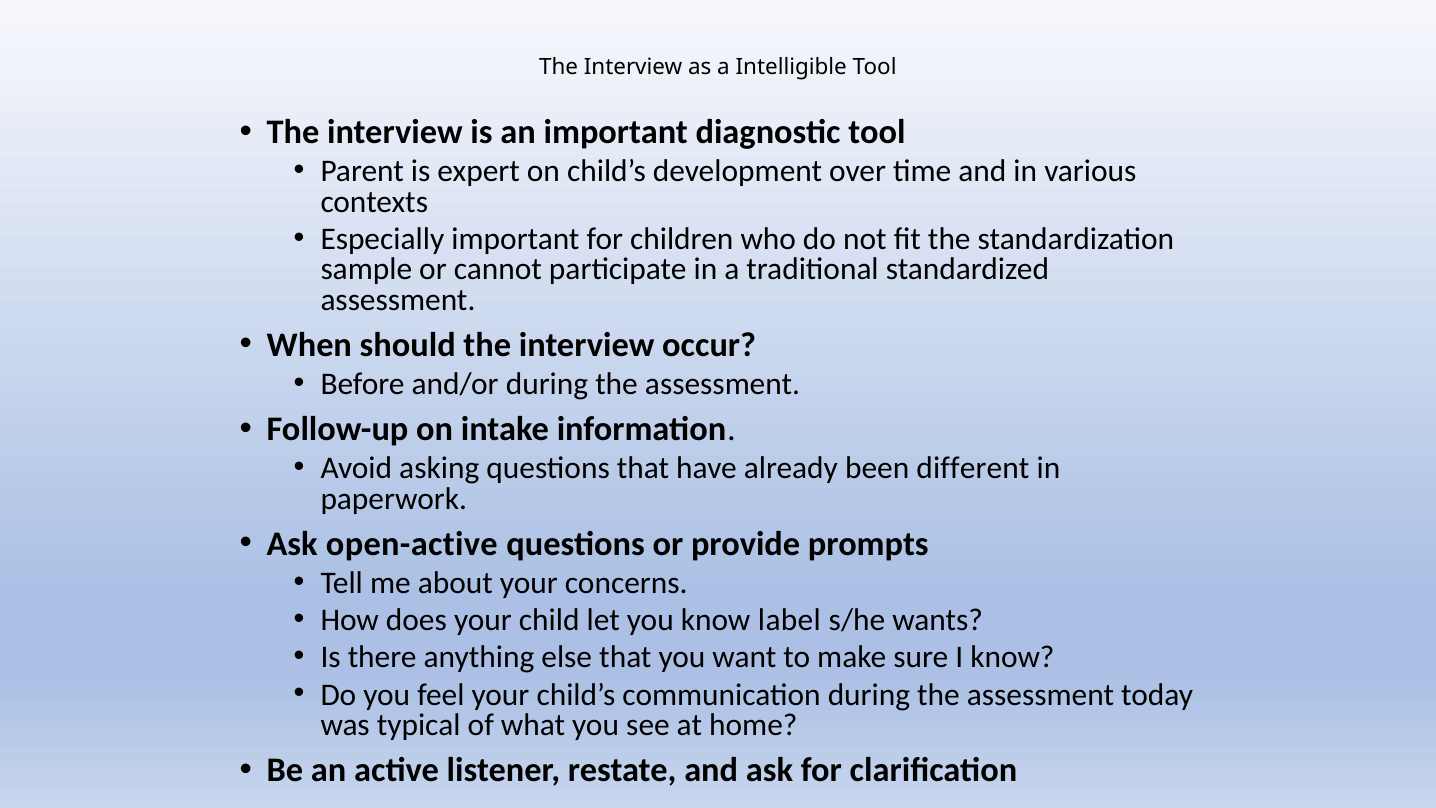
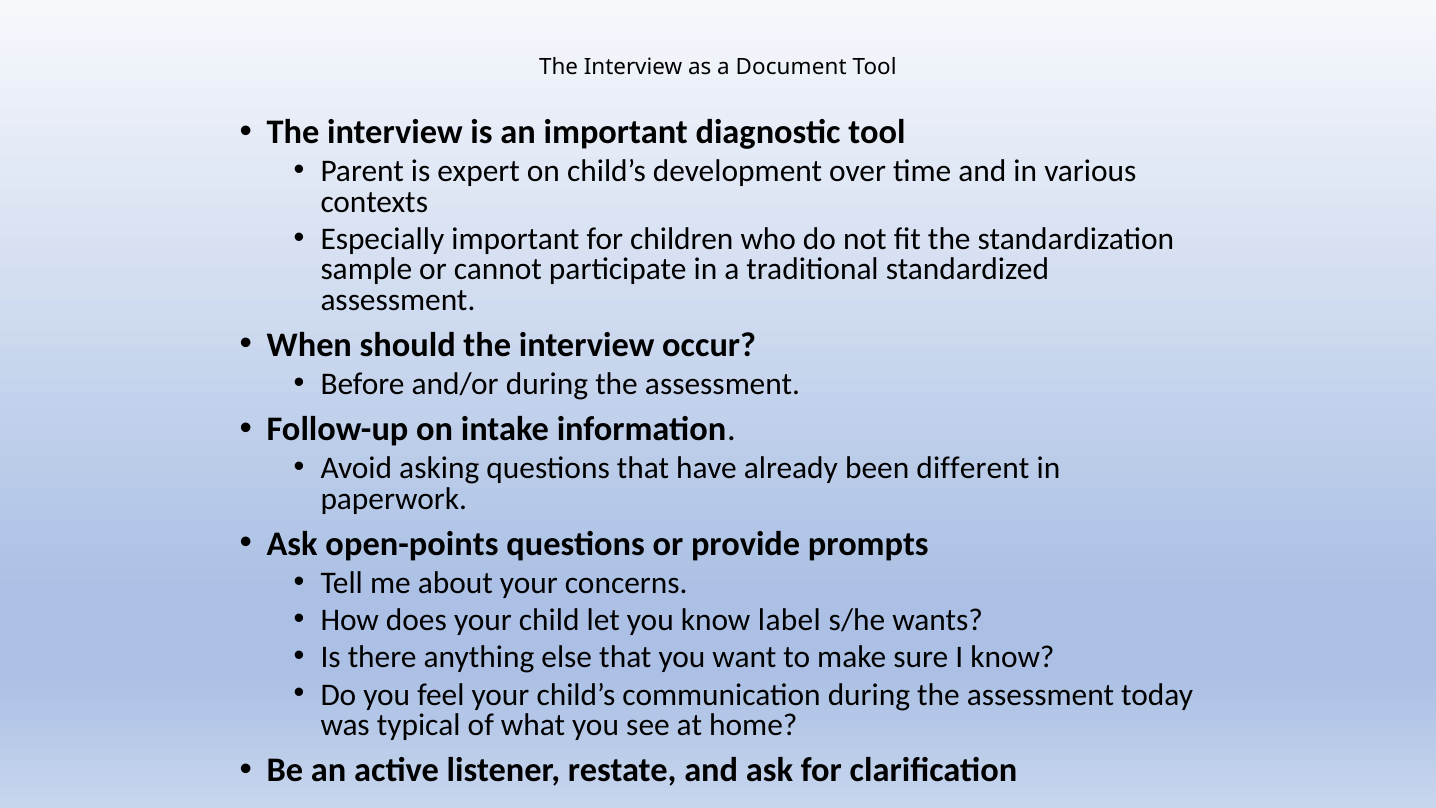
Intelligible: Intelligible -> Document
open-active: open-active -> open-points
